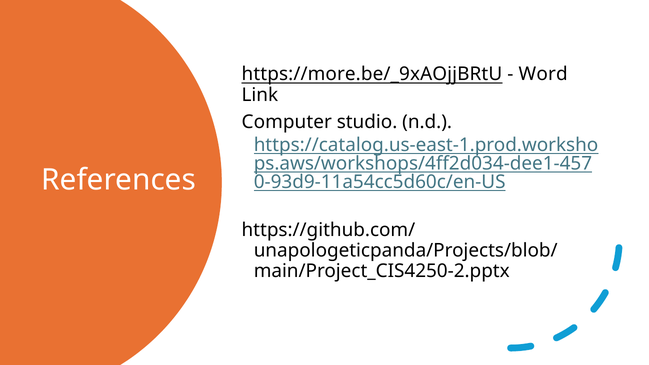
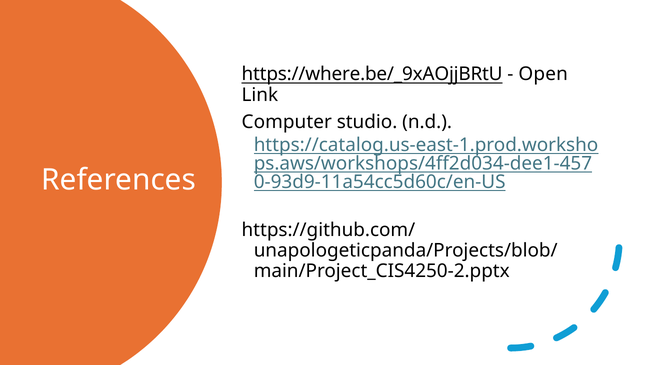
https://more.be/_9xAOjjBRtU: https://more.be/_9xAOjjBRtU -> https://where.be/_9xAOjjBRtU
Word: Word -> Open
